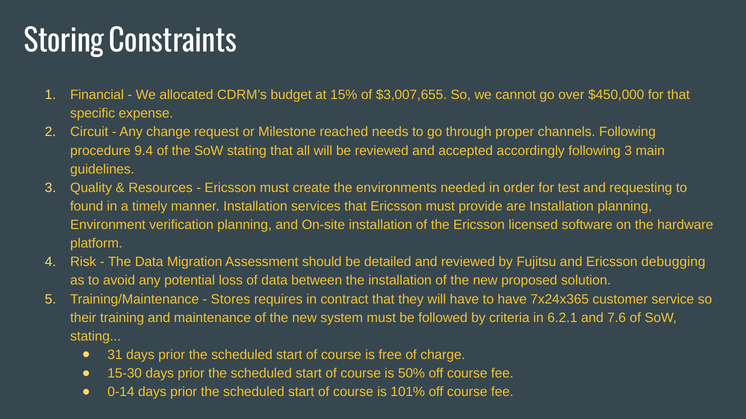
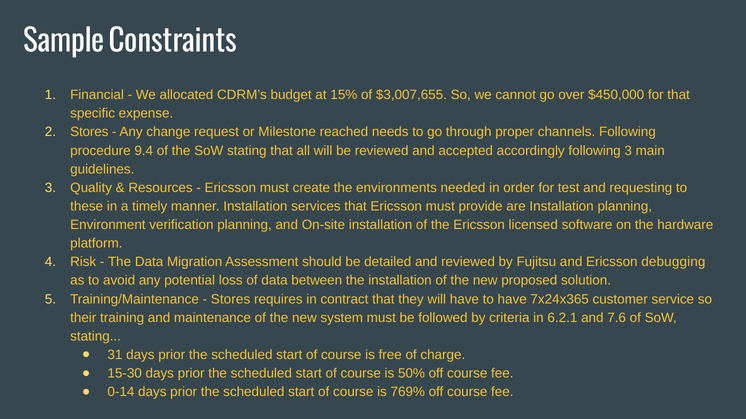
Storing: Storing -> Sample
Circuit at (89, 132): Circuit -> Stores
found: found -> these
101%: 101% -> 769%
